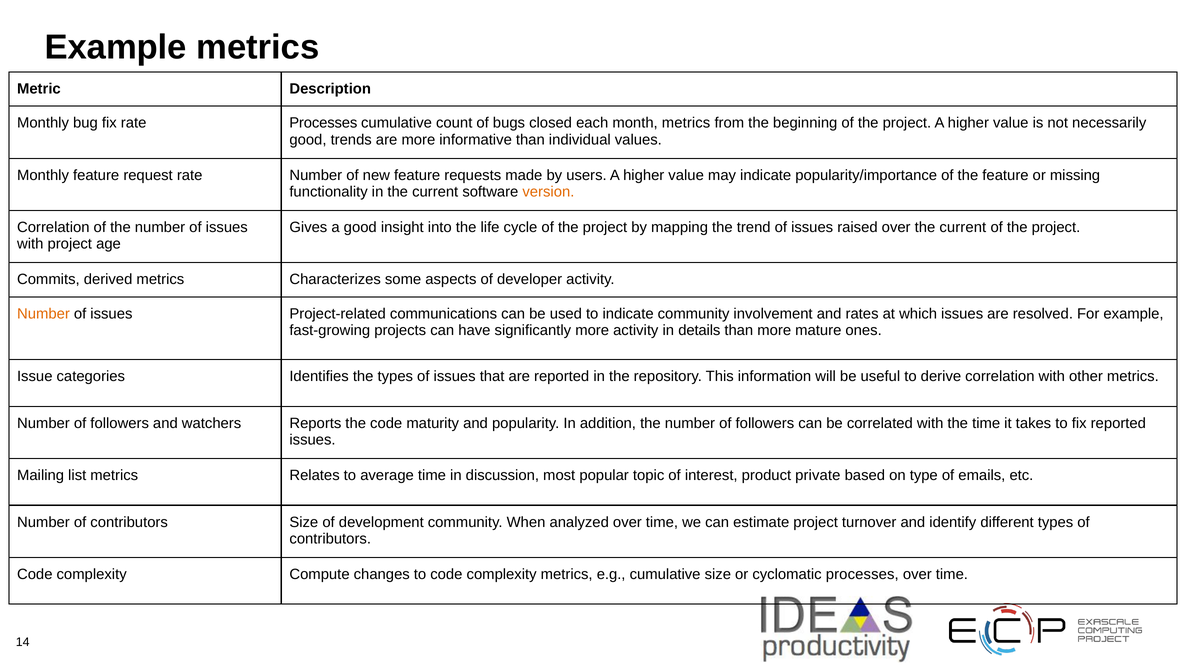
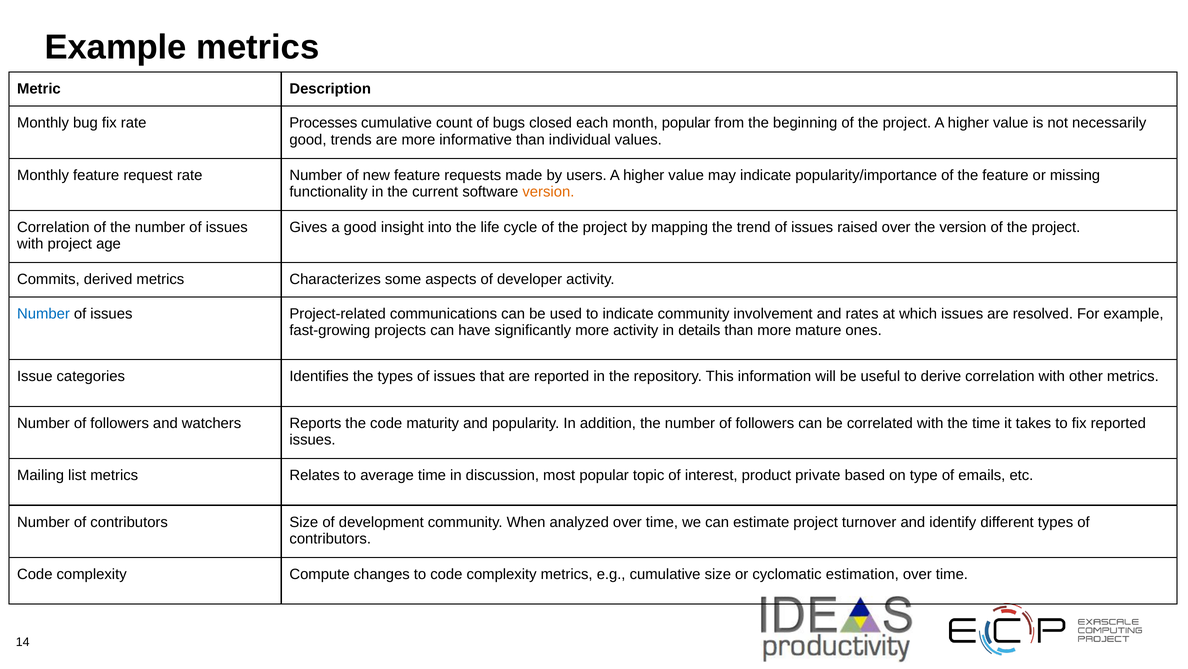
month metrics: metrics -> popular
over the current: current -> version
Number at (43, 314) colour: orange -> blue
cyclomatic processes: processes -> estimation
